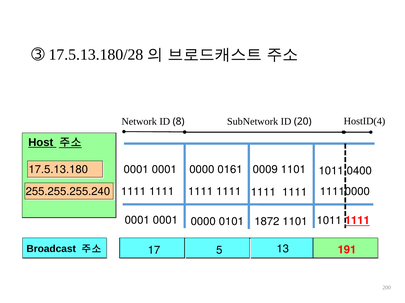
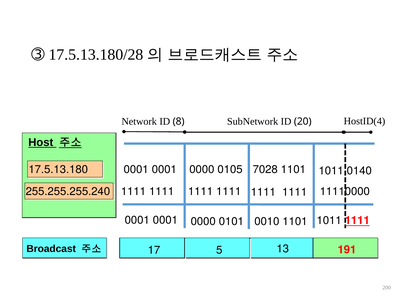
0161: 0161 -> 0105
0009: 0009 -> 7028
0400: 0400 -> 0140
1872: 1872 -> 0010
